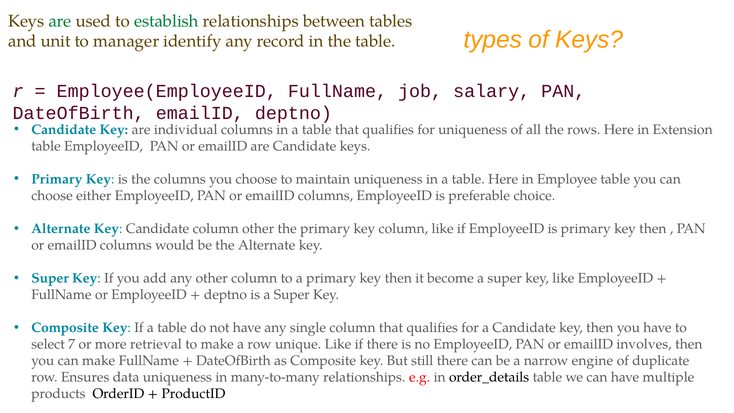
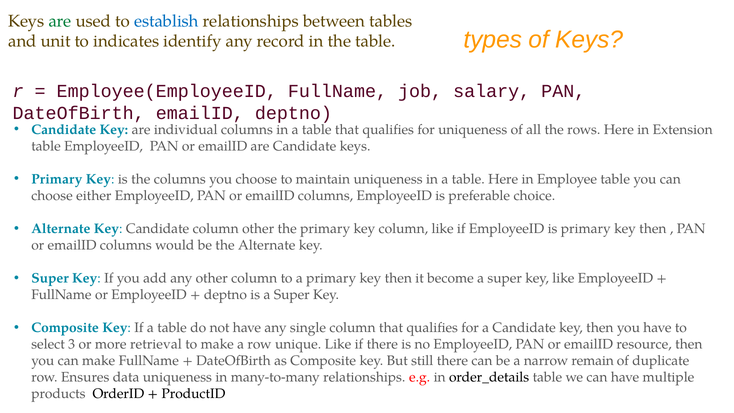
establish colour: green -> blue
manager: manager -> indicates
7: 7 -> 3
involves: involves -> resource
engine: engine -> remain
